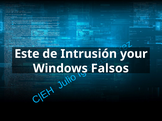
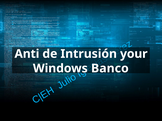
Este: Este -> Anti
Falsos: Falsos -> Banco
